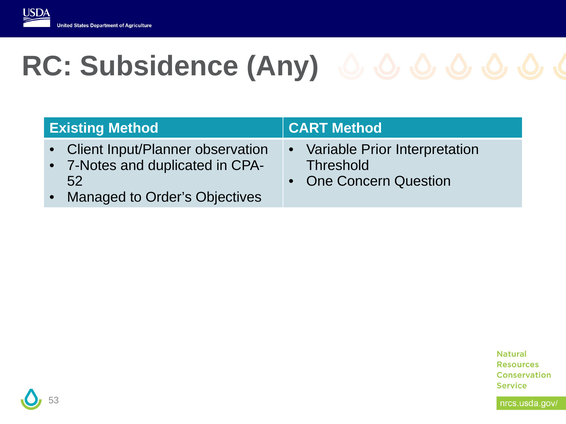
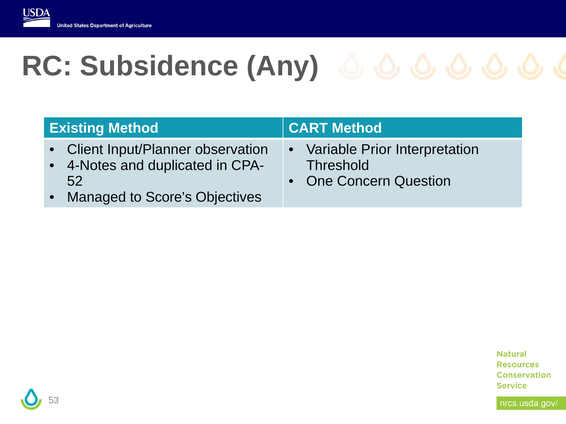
7-Notes: 7-Notes -> 4-Notes
Order’s: Order’s -> Score’s
